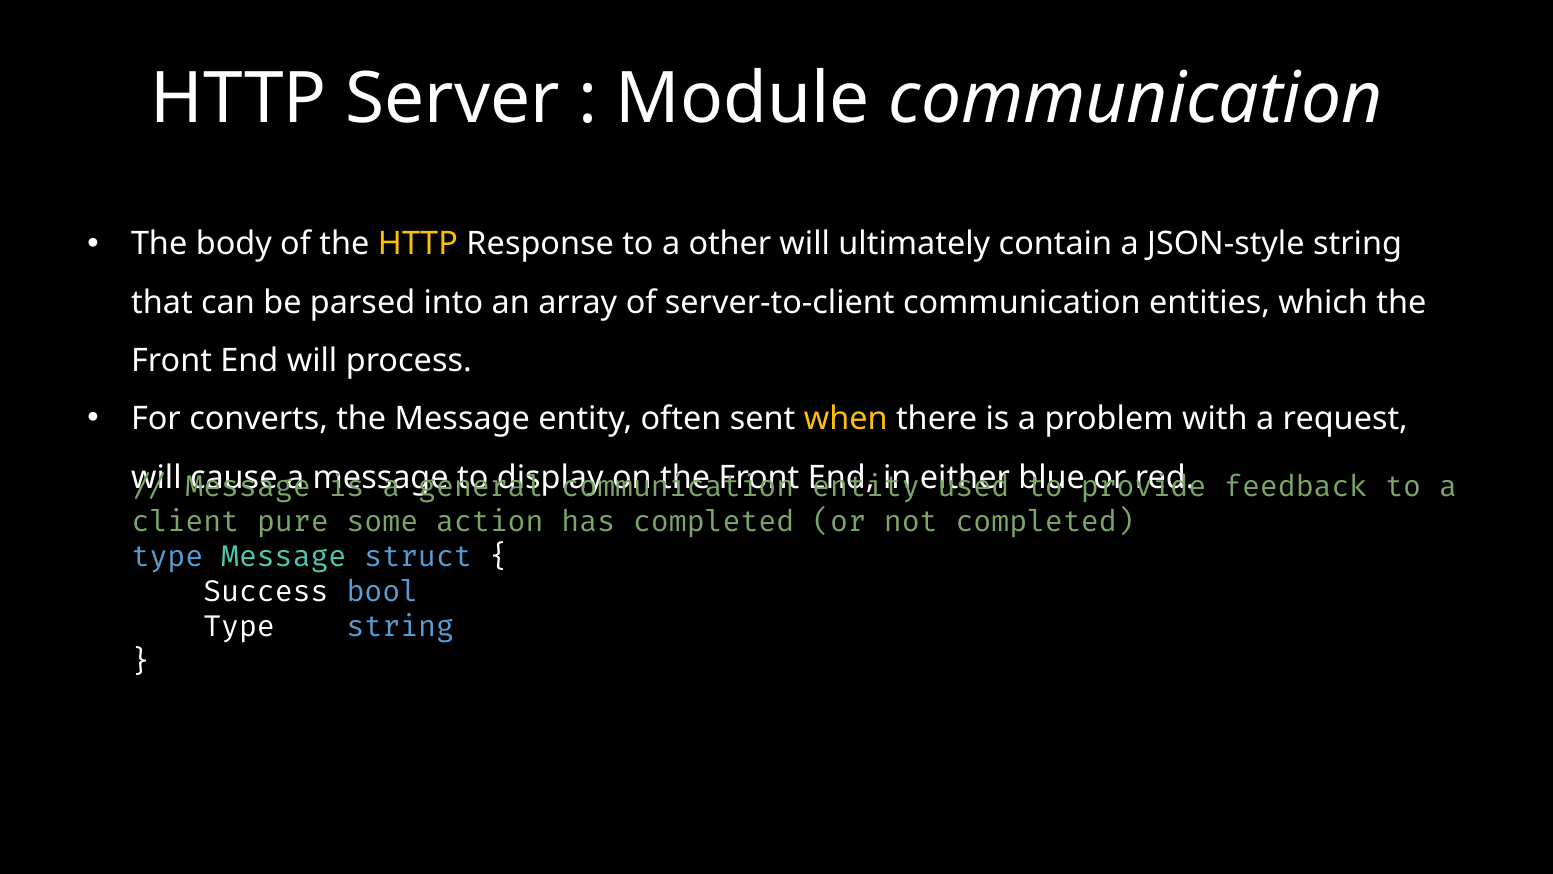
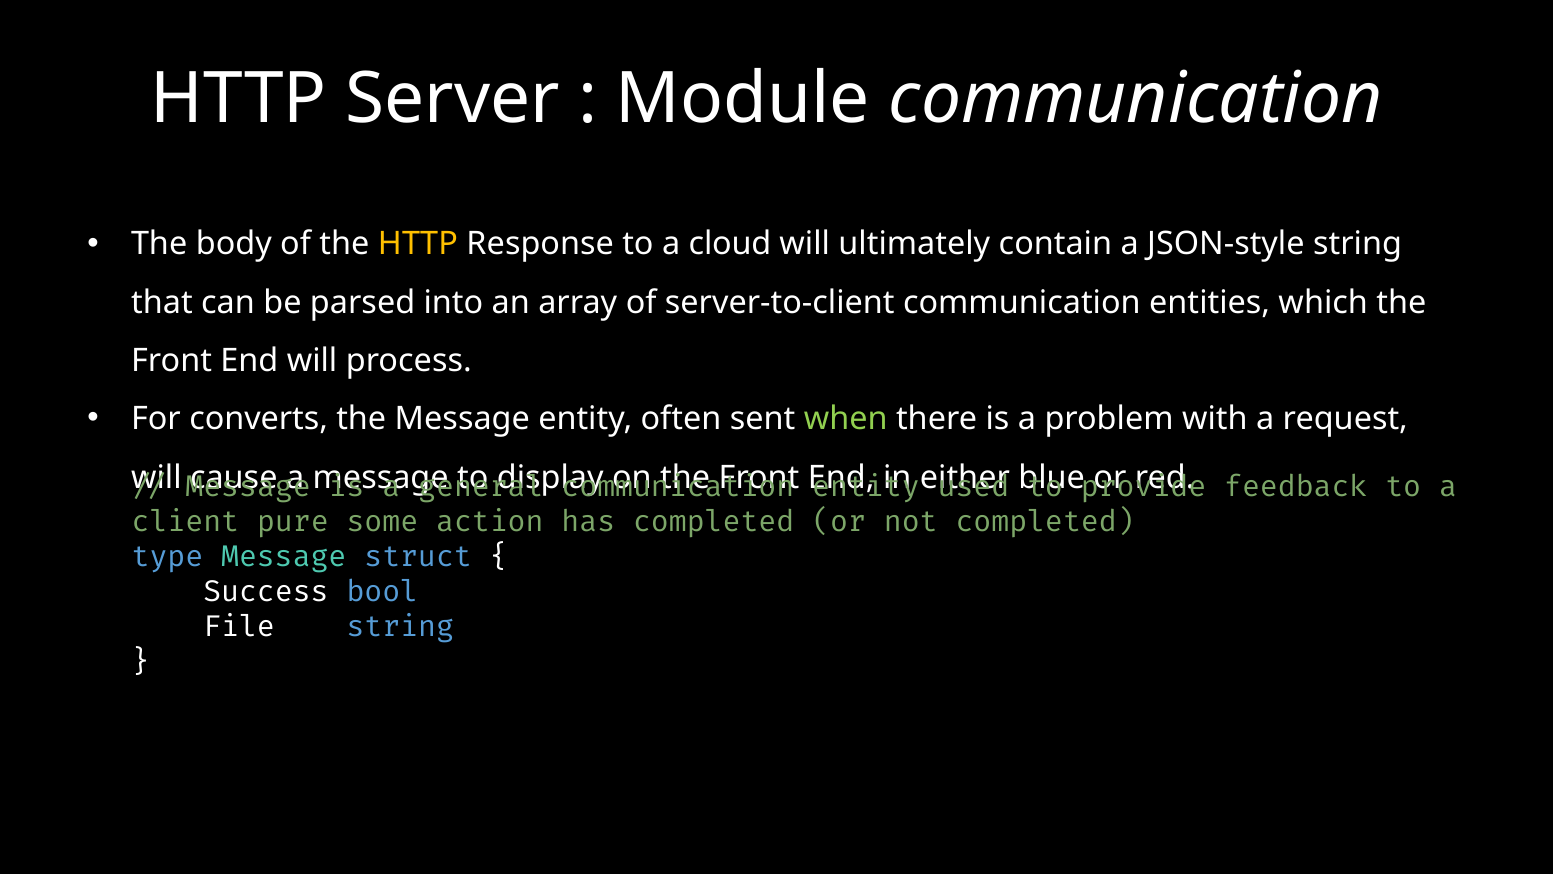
other: other -> cloud
when colour: yellow -> light green
Type at (239, 626): Type -> File
